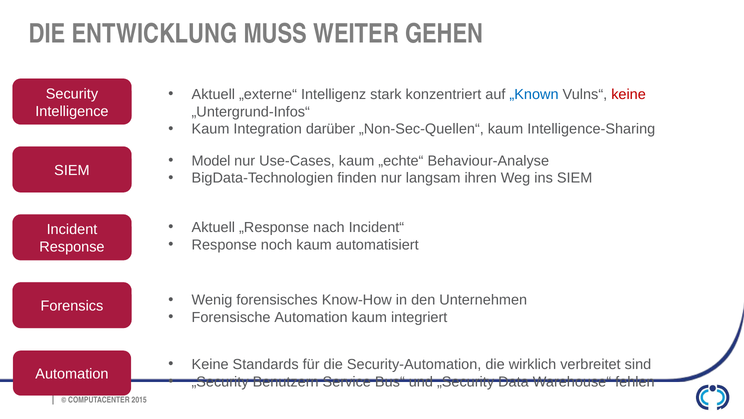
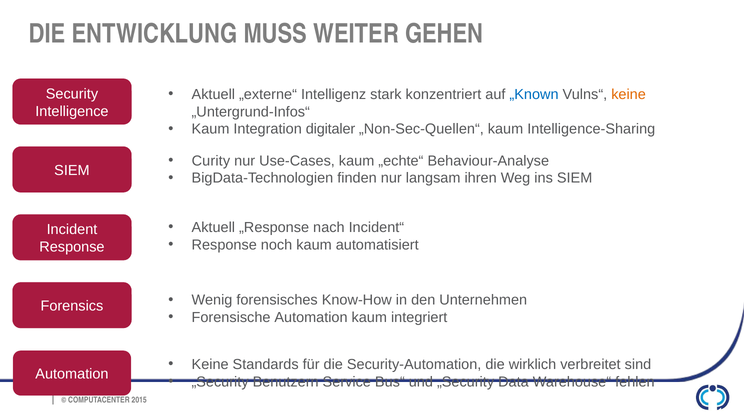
keine at (629, 94) colour: red -> orange
darüber: darüber -> digitaler
Model: Model -> Curity
